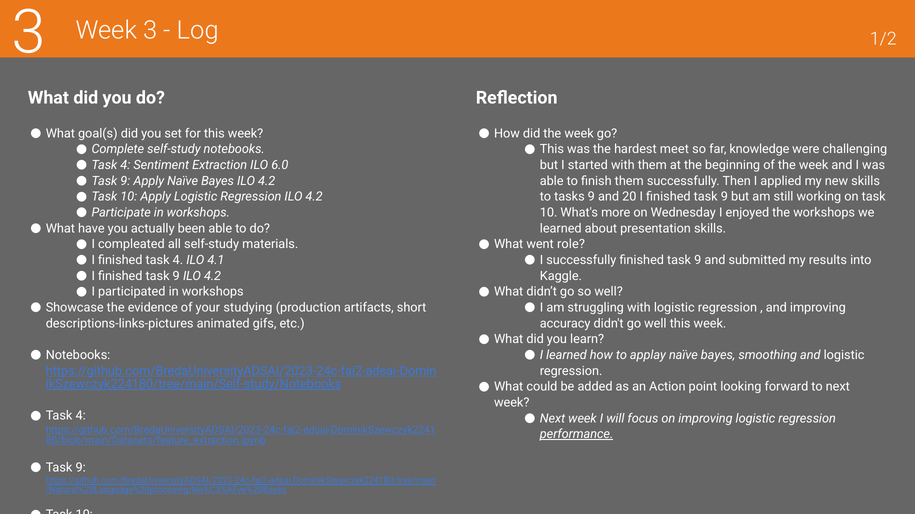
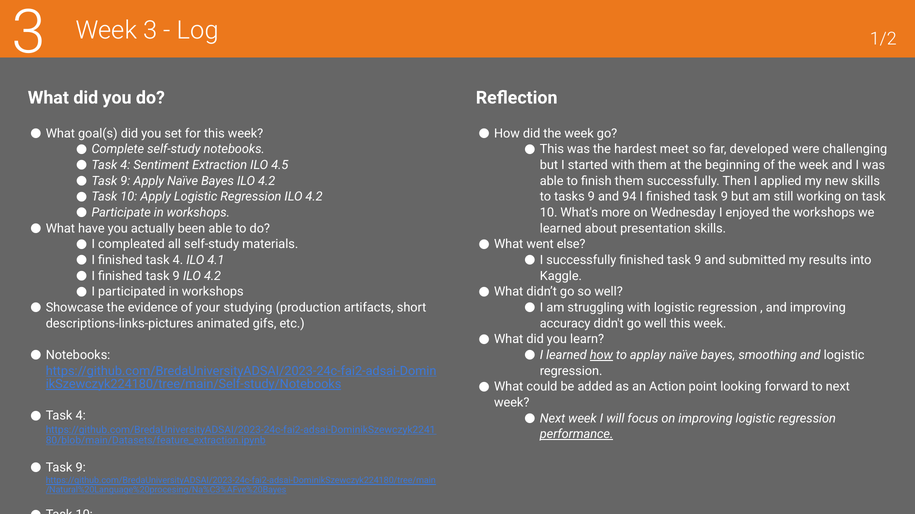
knowledge: knowledge -> developed
6.0: 6.0 -> 4.5
20: 20 -> 94
role: role -> else
how at (601, 355) underline: none -> present
